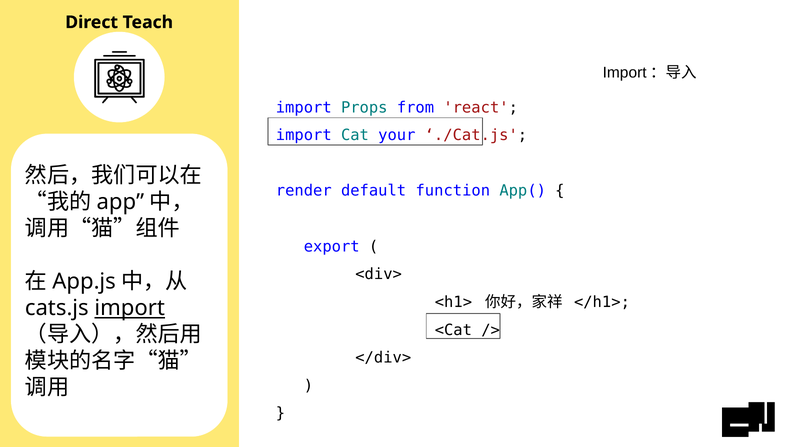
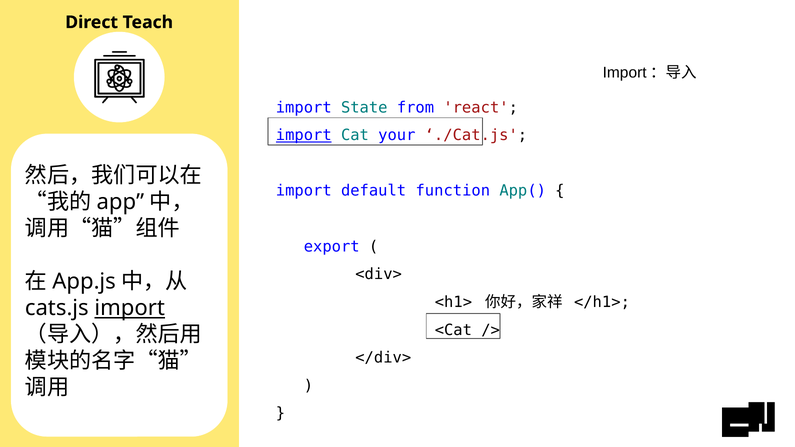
Props: Props -> State
import at (304, 135) underline: none -> present
render at (304, 191): render -> import
